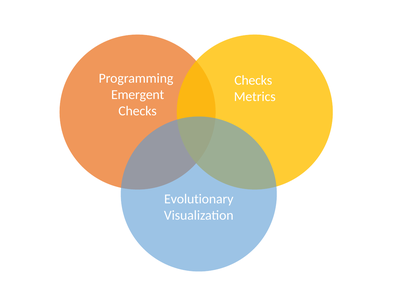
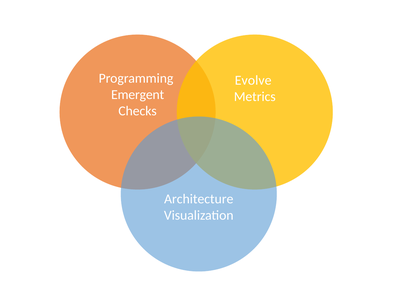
Checks at (253, 80): Checks -> Evolve
Evolutionary: Evolutionary -> Architecture
